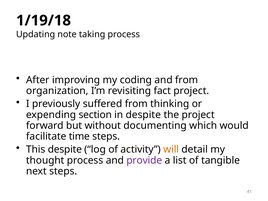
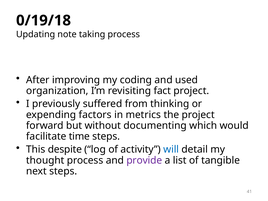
1/19/18: 1/19/18 -> 0/19/18
and from: from -> used
section: section -> factors
in despite: despite -> metrics
will colour: orange -> blue
